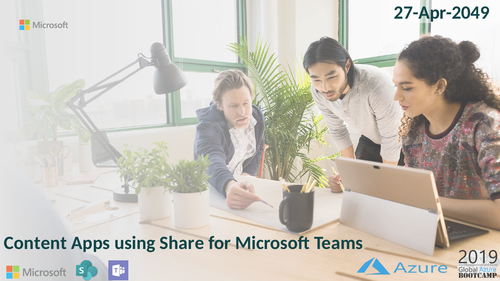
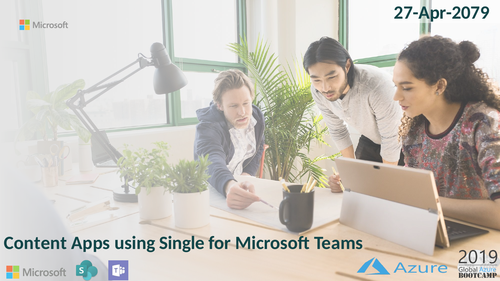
27-Apr-2049: 27-Apr-2049 -> 27-Apr-2079
Share: Share -> Single
